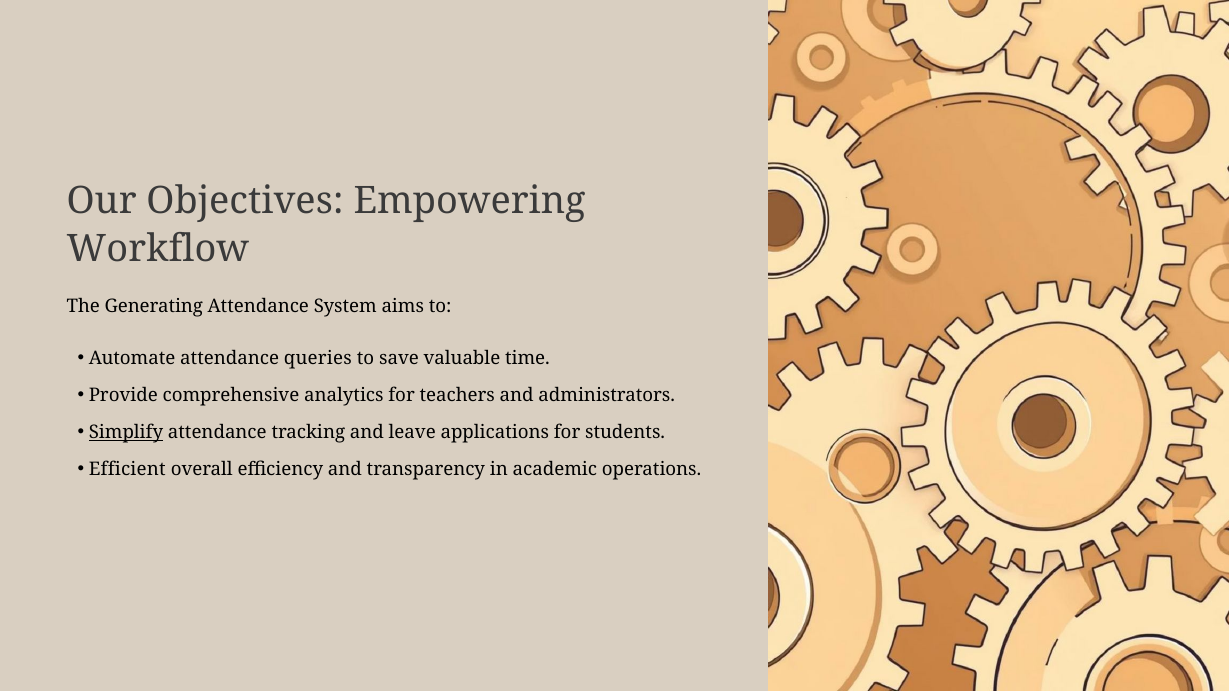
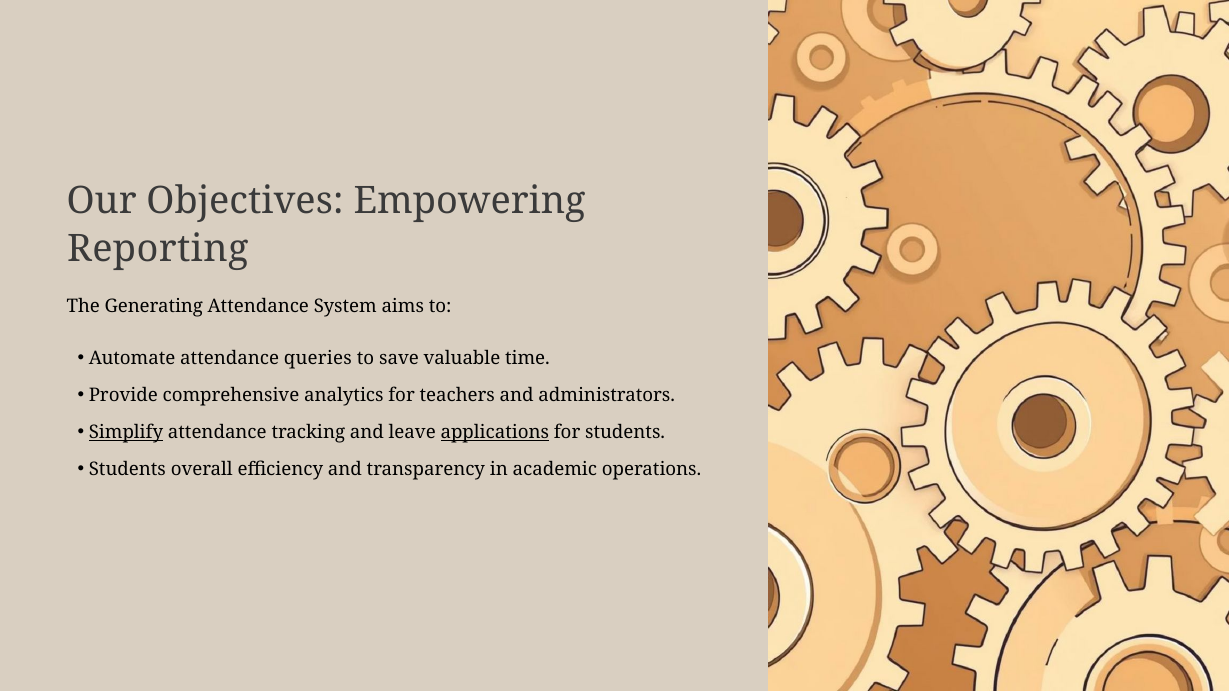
Workflow: Workflow -> Reporting
applications underline: none -> present
Efficient at (127, 470): Efficient -> Students
